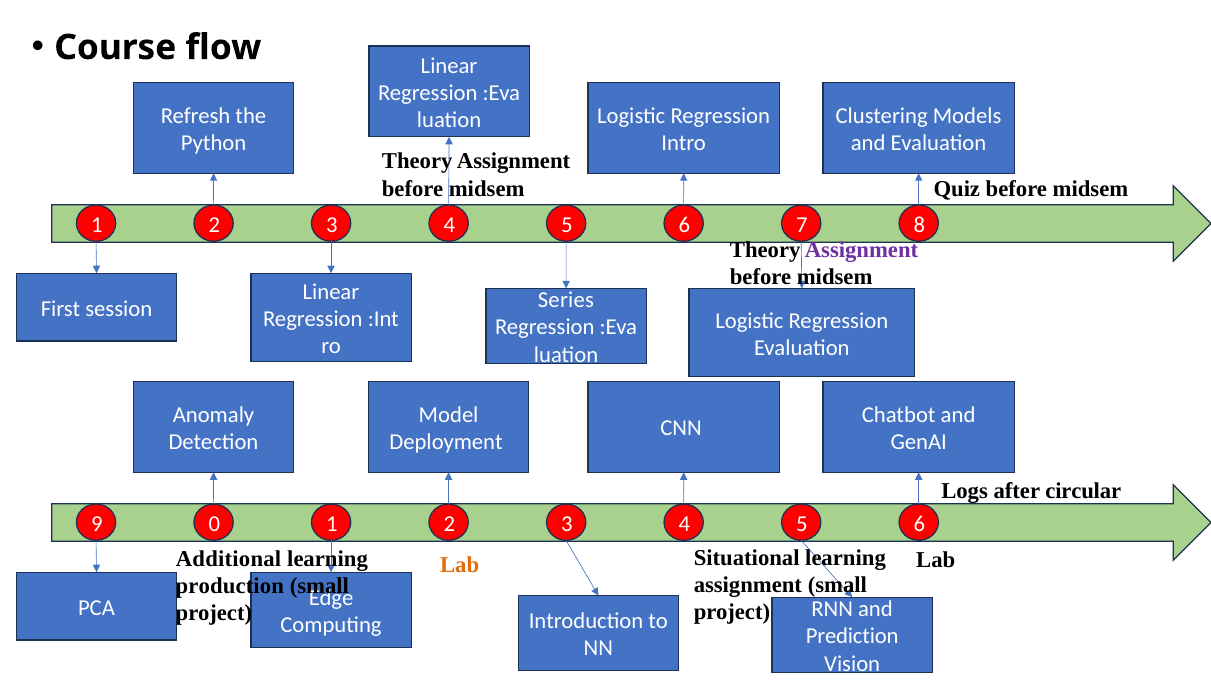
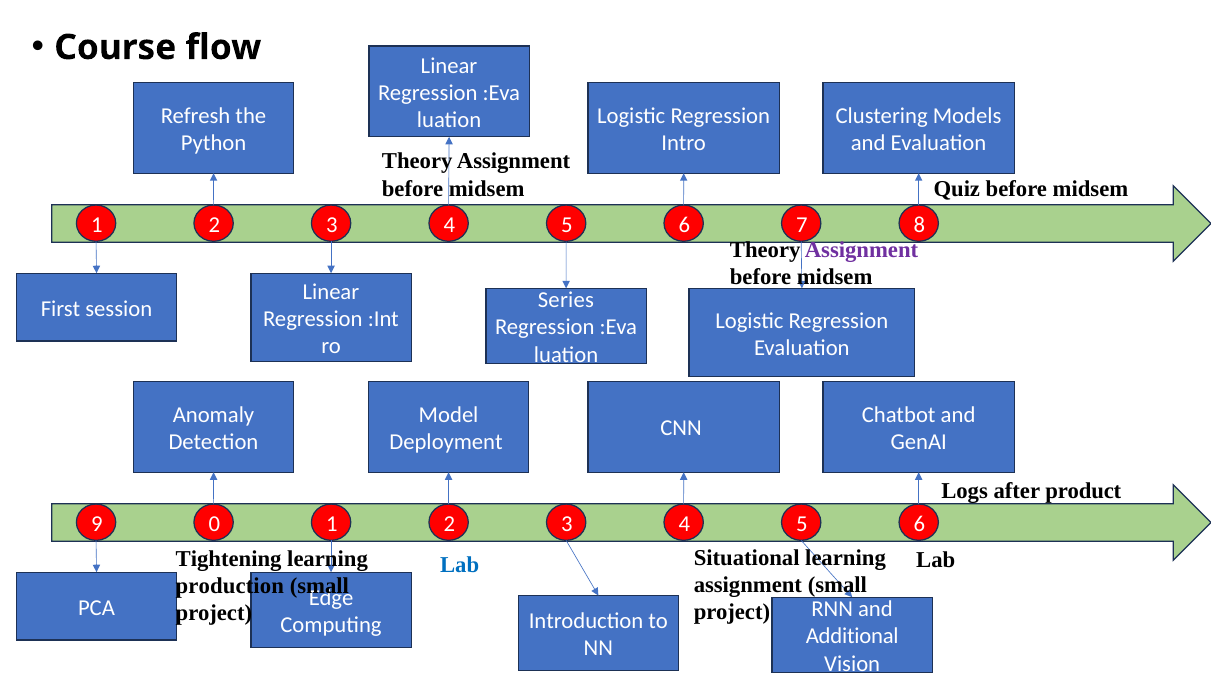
circular: circular -> product
Additional: Additional -> Tightening
Lab at (460, 565) colour: orange -> blue
Prediction: Prediction -> Additional
